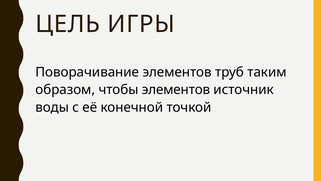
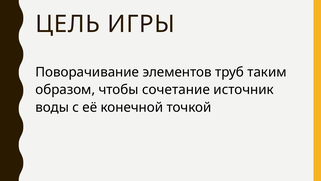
чтобы элементов: элементов -> сочетание
